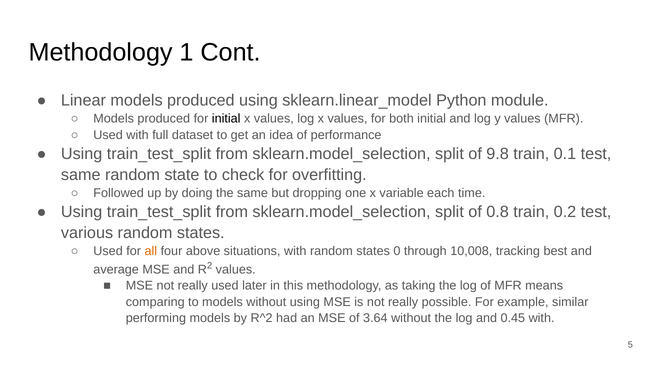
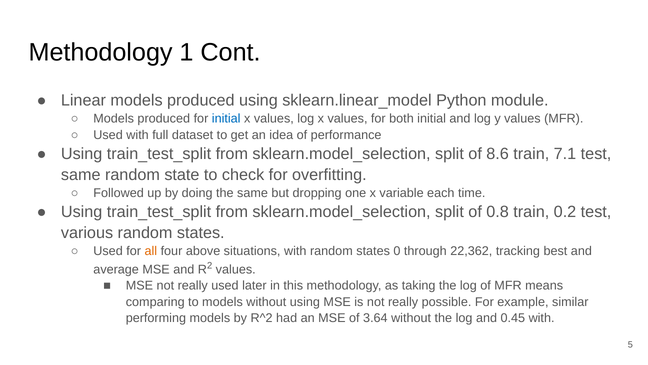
initial at (226, 118) colour: black -> blue
9.8: 9.8 -> 8.6
0.1: 0.1 -> 7.1
10,008: 10,008 -> 22,362
